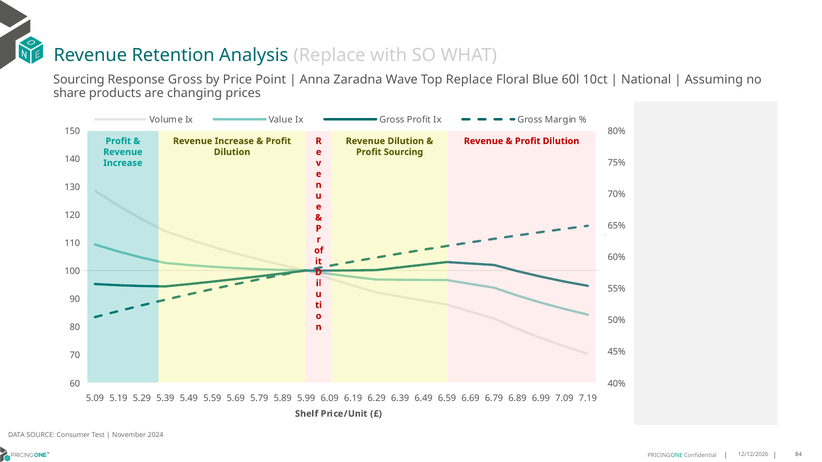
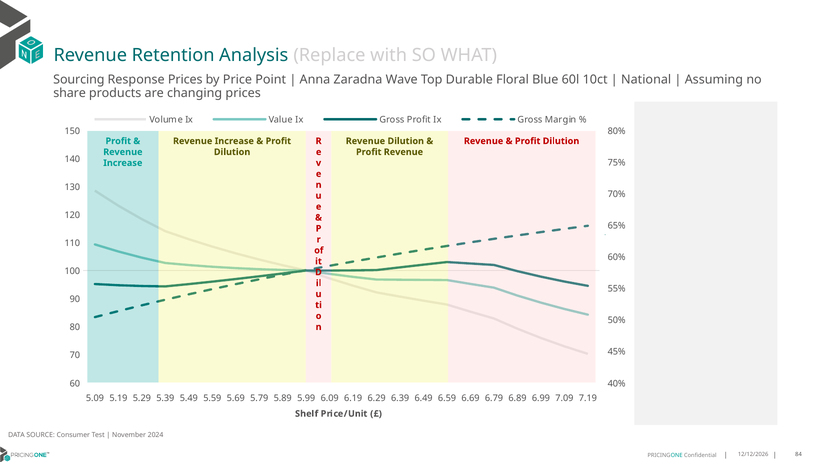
Response Gross: Gross -> Prices
Top Replace: Replace -> Durable
Profit Sourcing: Sourcing -> Revenue
